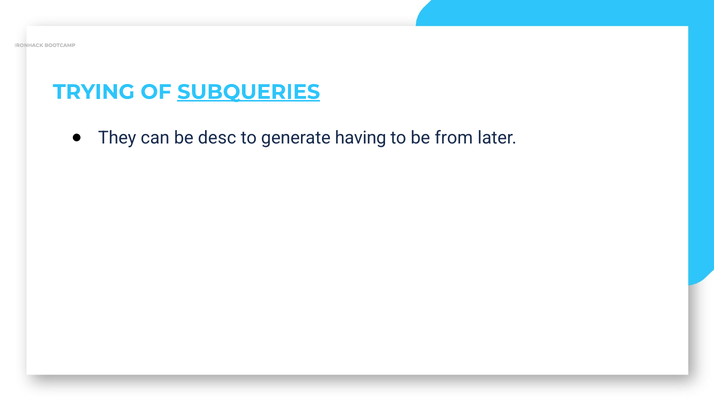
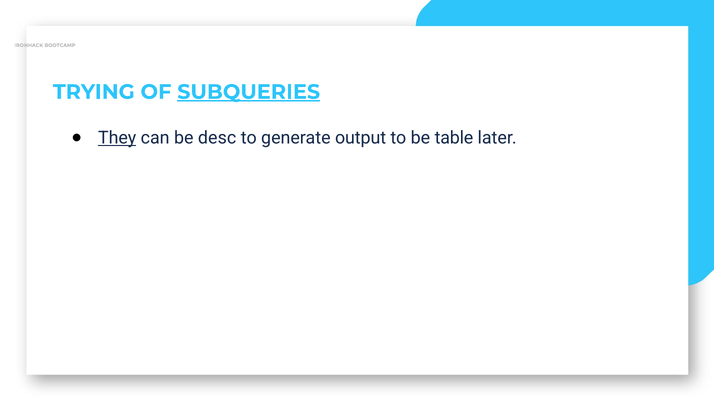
They underline: none -> present
having: having -> output
from: from -> table
